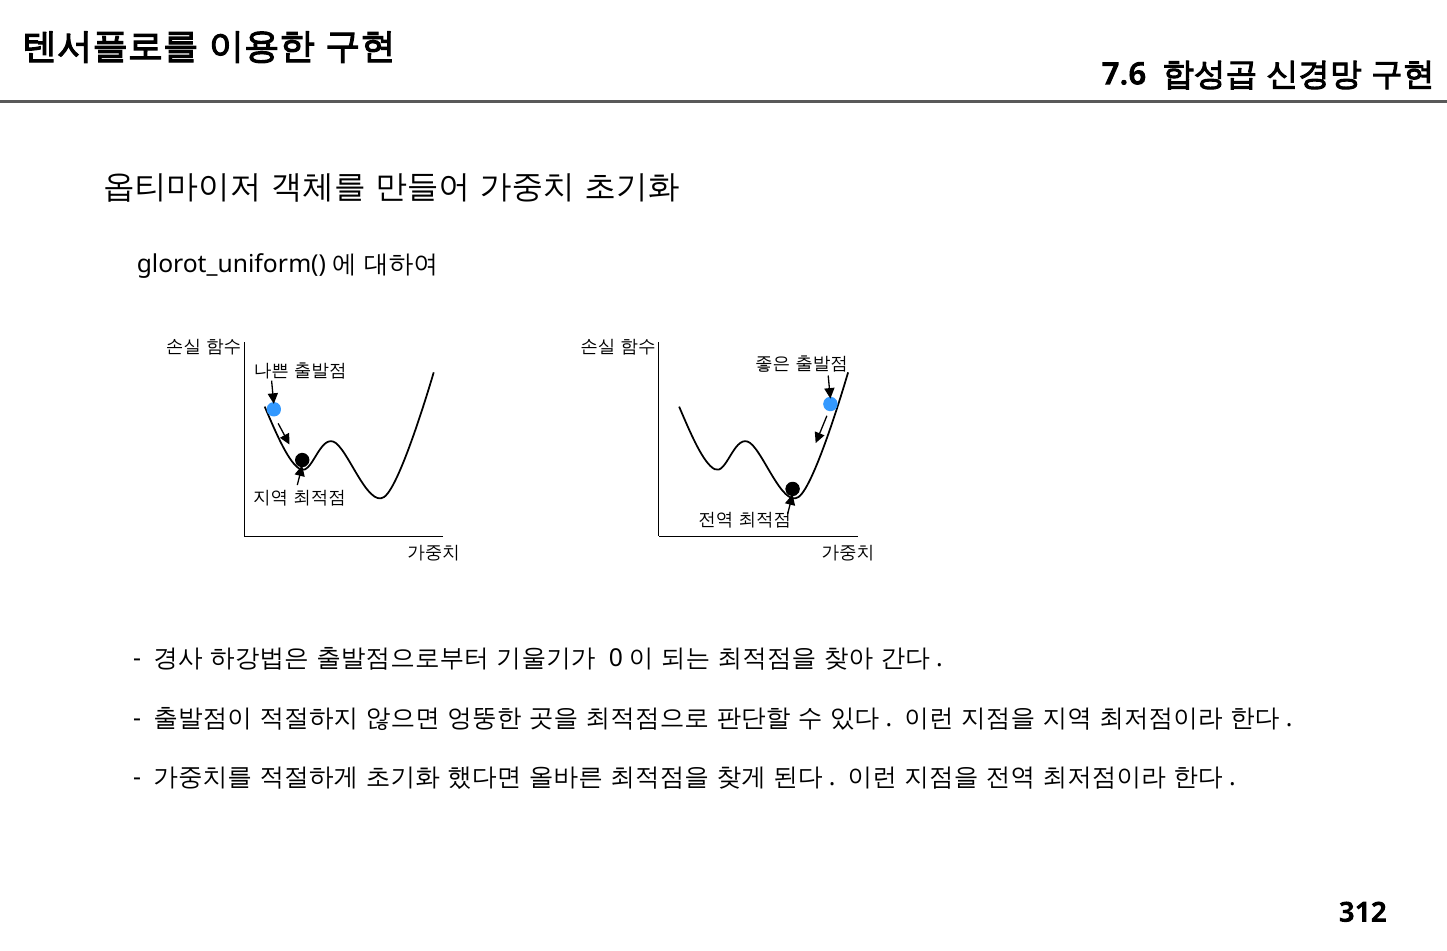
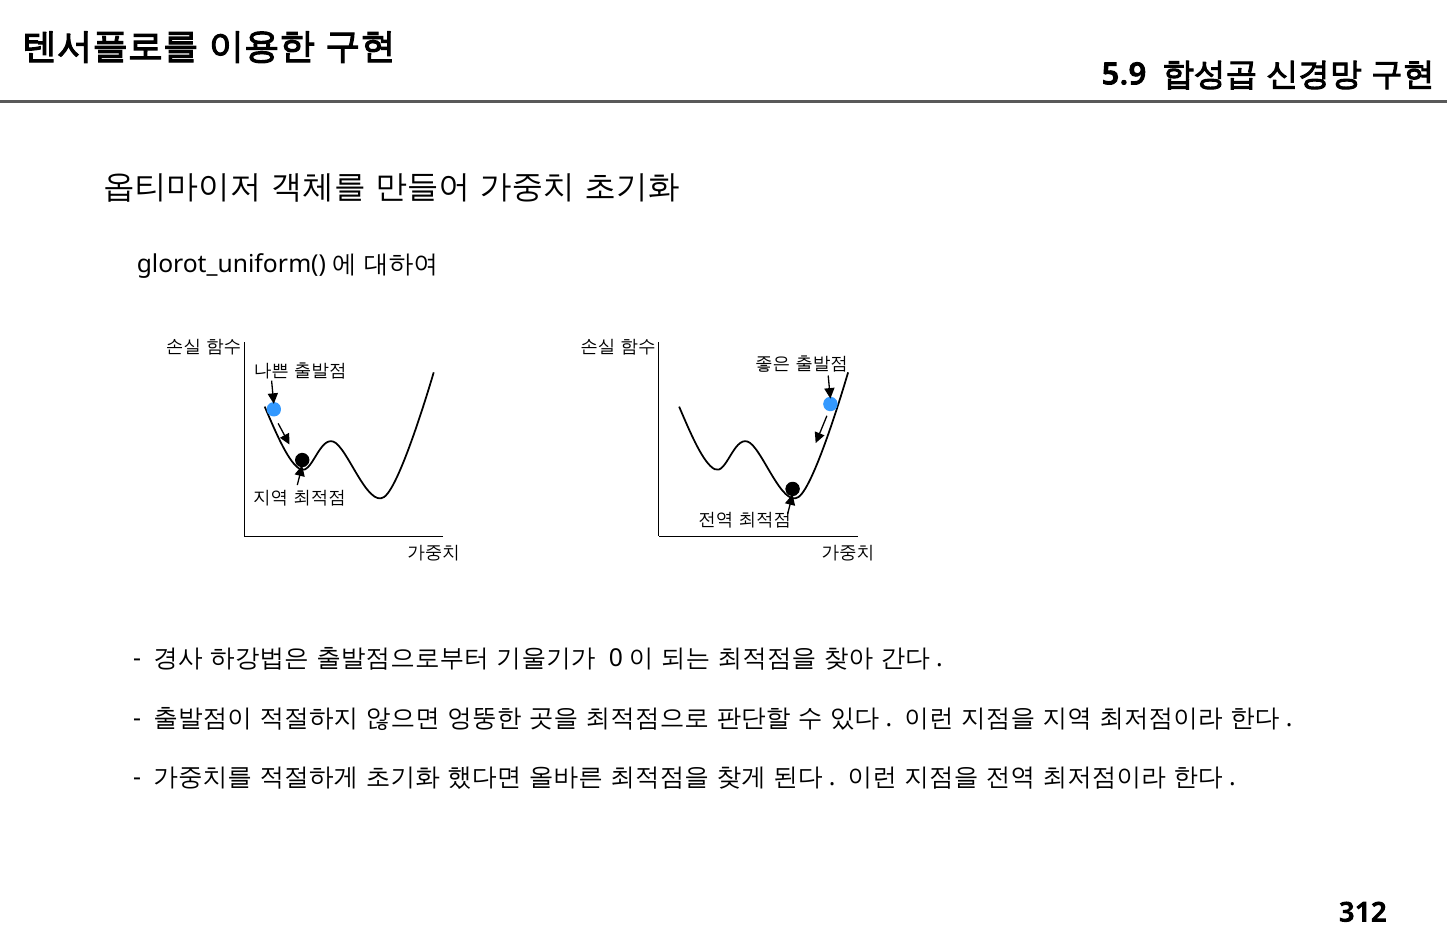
7.6: 7.6 -> 5.9
